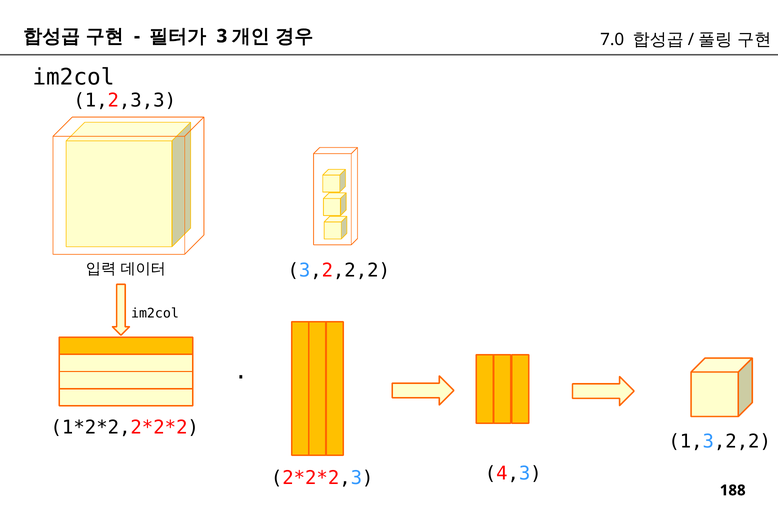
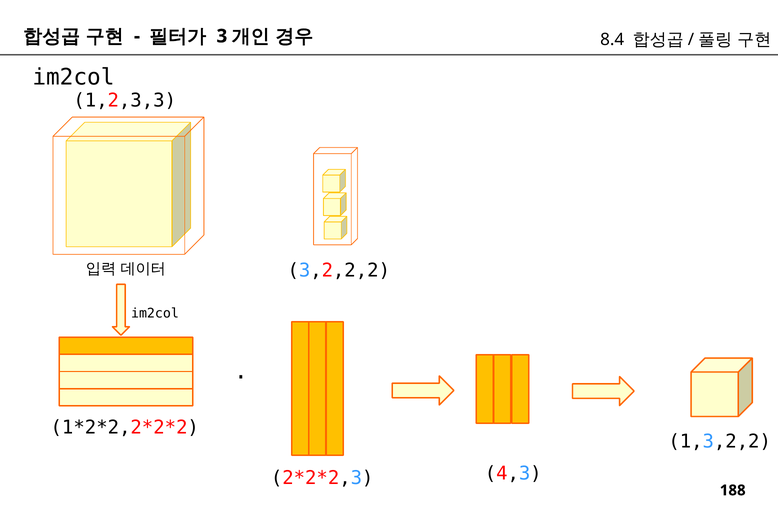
7.0: 7.0 -> 8.4
